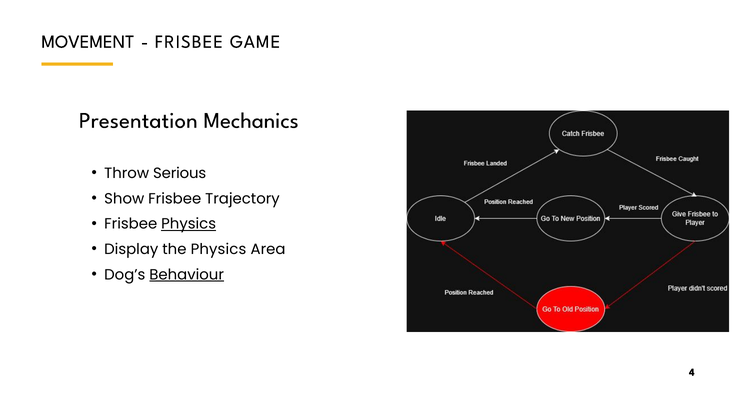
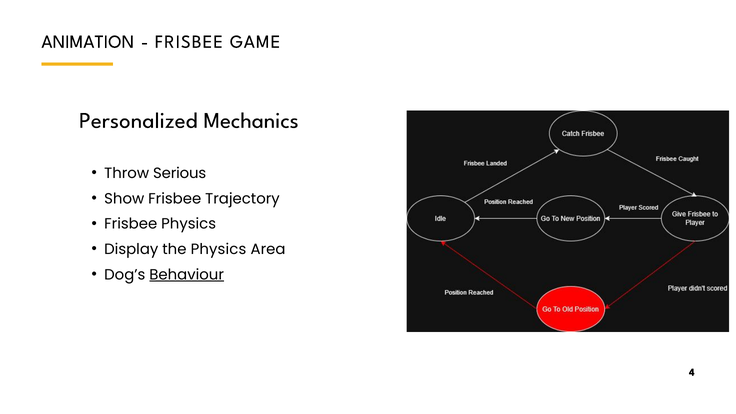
MOVEMENT: MOVEMENT -> ANIMATION
Presentation: Presentation -> Personalized
Physics at (189, 224) underline: present -> none
